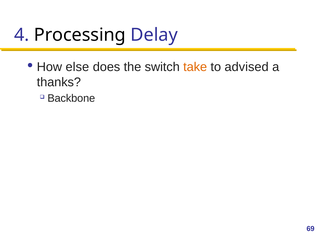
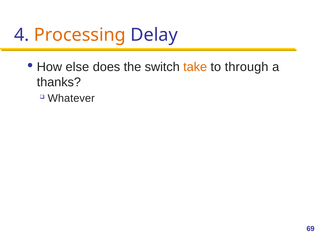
Processing colour: black -> orange
advised: advised -> through
Backbone: Backbone -> Whatever
